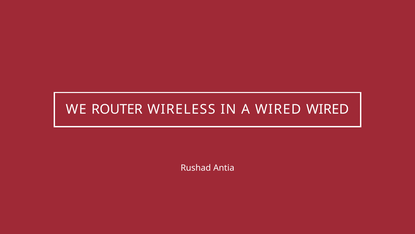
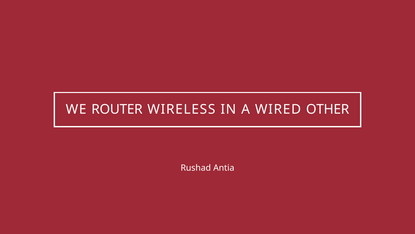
WIRED WIRED: WIRED -> OTHER
